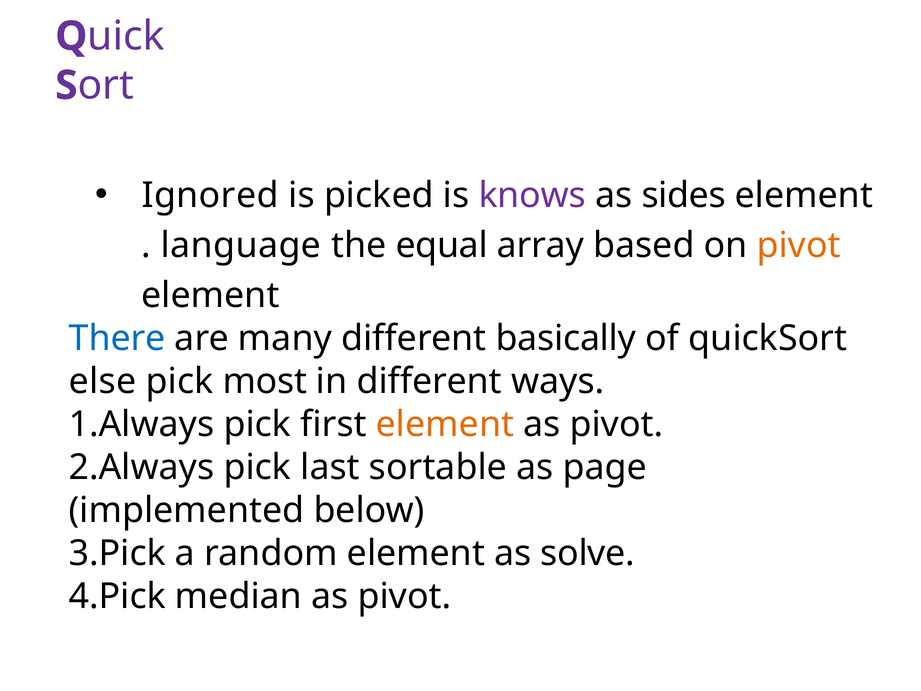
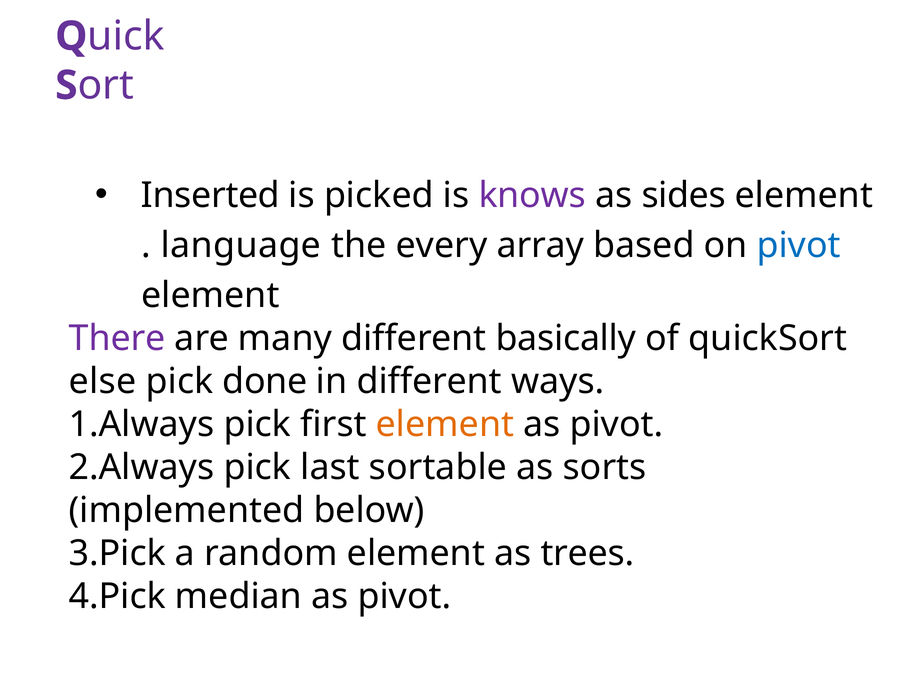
Ignored: Ignored -> Inserted
equal: equal -> every
pivot at (799, 245) colour: orange -> blue
There colour: blue -> purple
most: most -> done
page: page -> sorts
solve: solve -> trees
